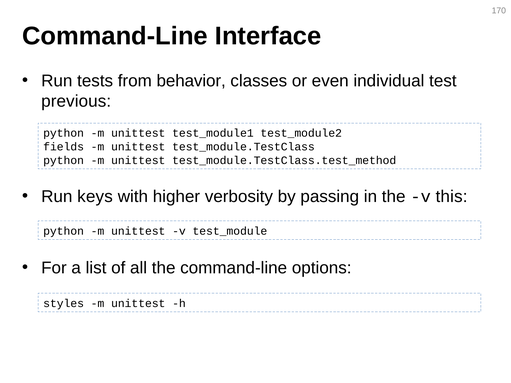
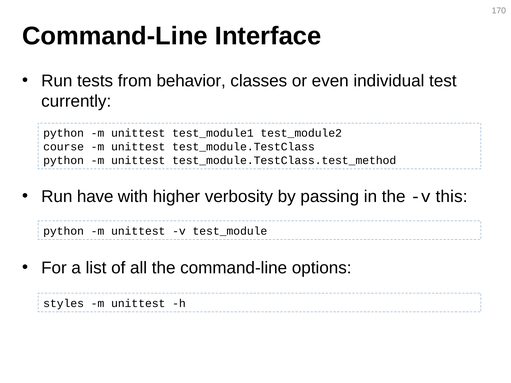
previous: previous -> currently
fields: fields -> course
keys: keys -> have
